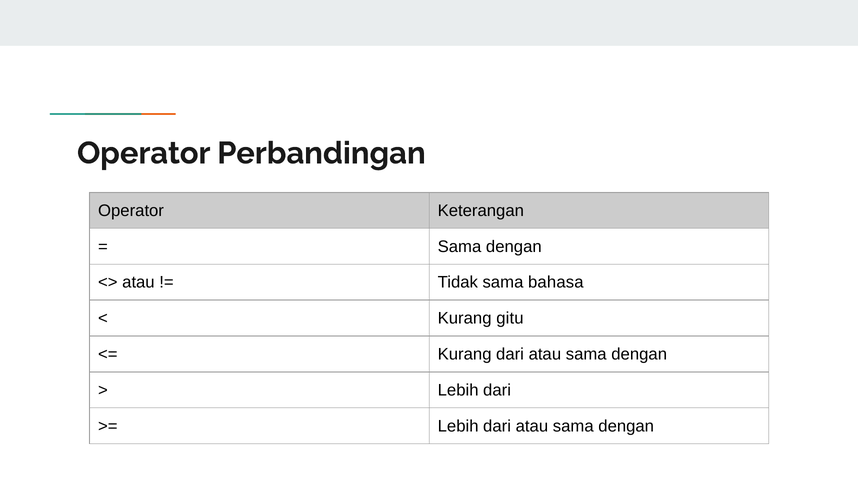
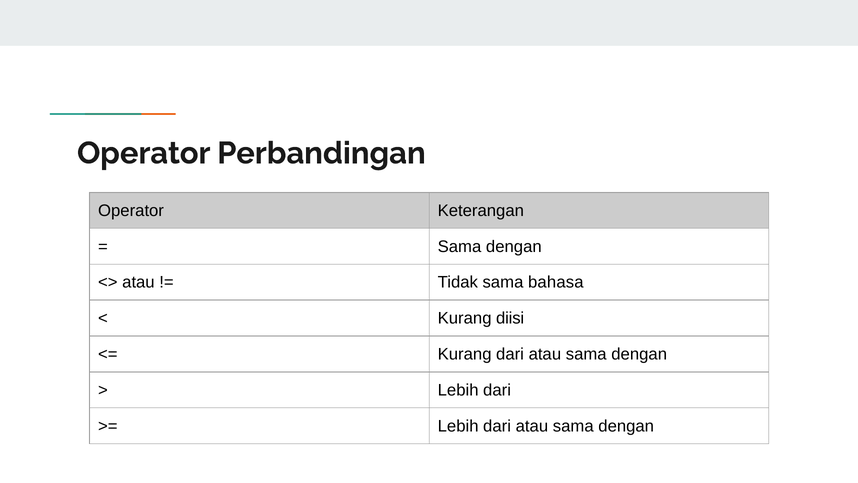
gitu: gitu -> diisi
